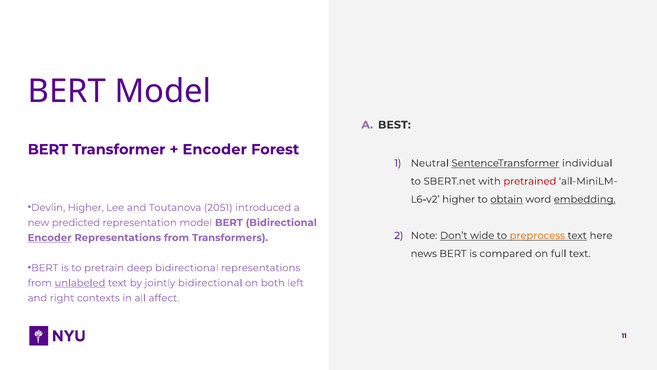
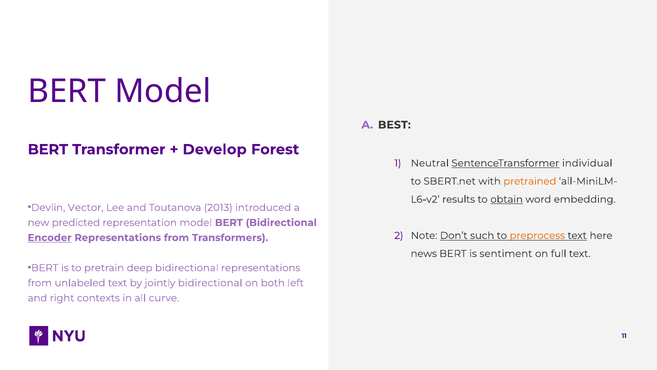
Encoder at (215, 149): Encoder -> Develop
pretrained colour: red -> orange
higher at (459, 199): higher -> results
embedding underline: present -> none
Devlin Higher: Higher -> Vector
2051: 2051 -> 2013
wide: wide -> such
compared: compared -> sentiment
unlabeled underline: present -> none
affect: affect -> curve
